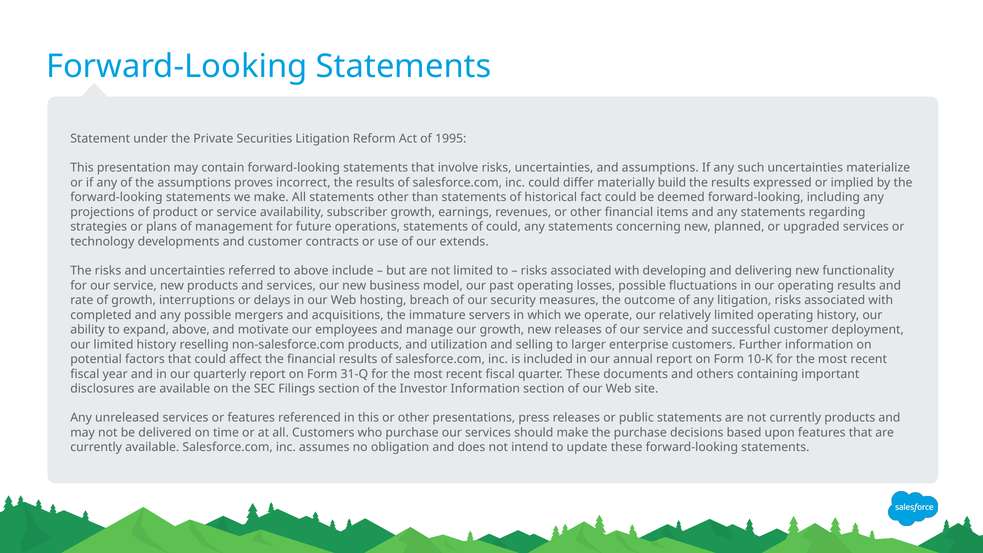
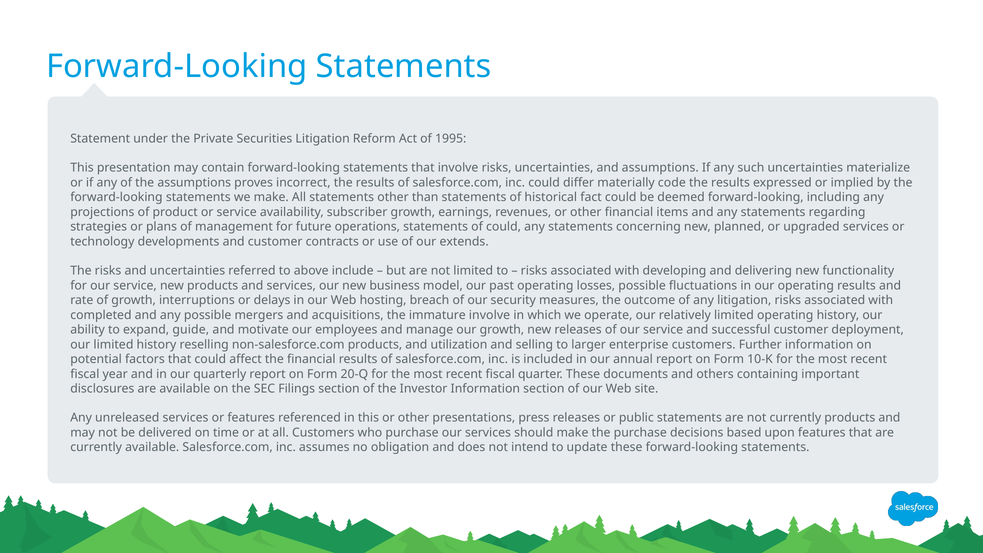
build: build -> code
immature servers: servers -> involve
expand above: above -> guide
31-Q: 31-Q -> 20-Q
